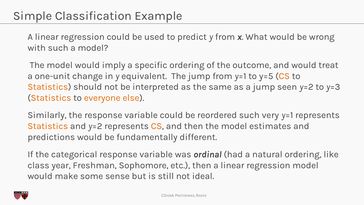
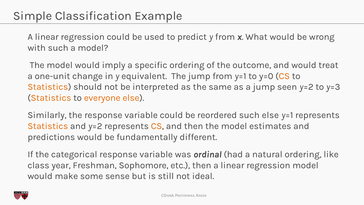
y=5: y=5 -> y=0
such very: very -> else
